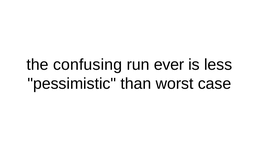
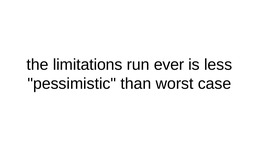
confusing: confusing -> limitations
